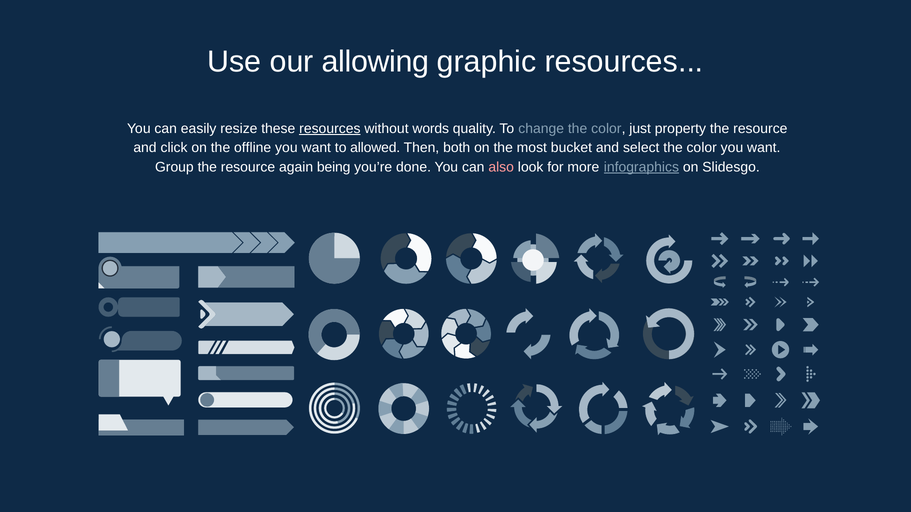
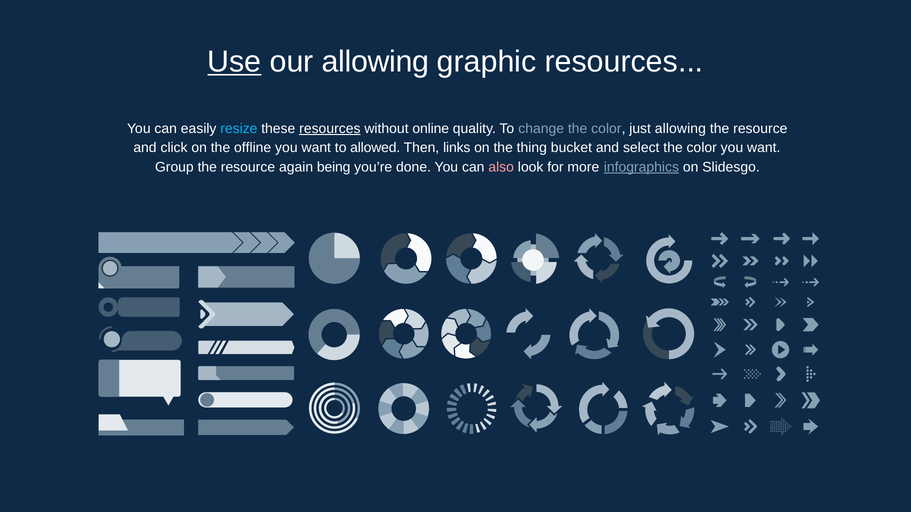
Use underline: none -> present
resize colour: white -> light blue
words: words -> online
just property: property -> allowing
both: both -> links
most: most -> thing
